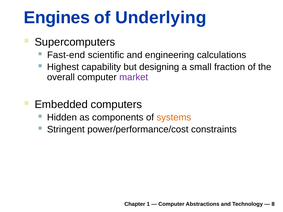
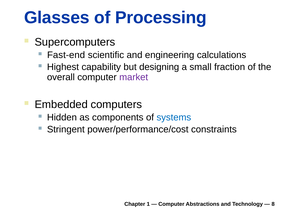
Engines: Engines -> Glasses
Underlying: Underlying -> Processing
systems colour: orange -> blue
